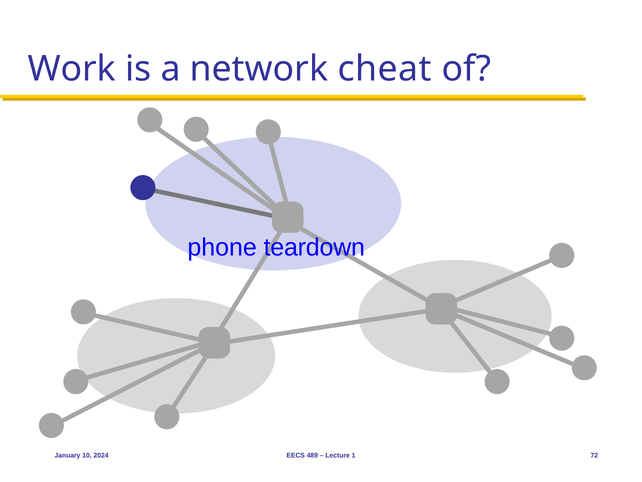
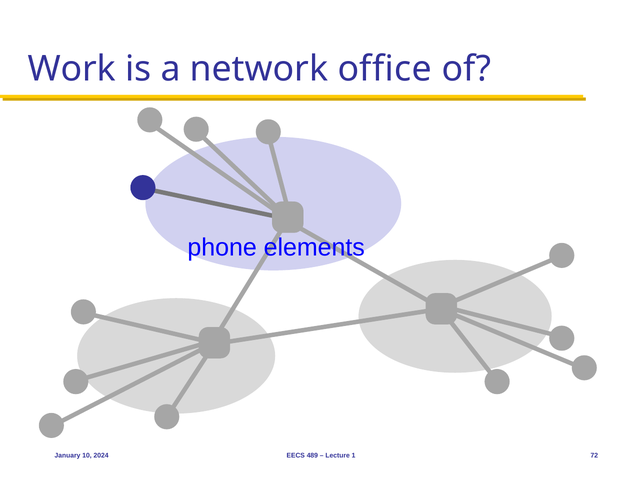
cheat: cheat -> office
teardown: teardown -> elements
